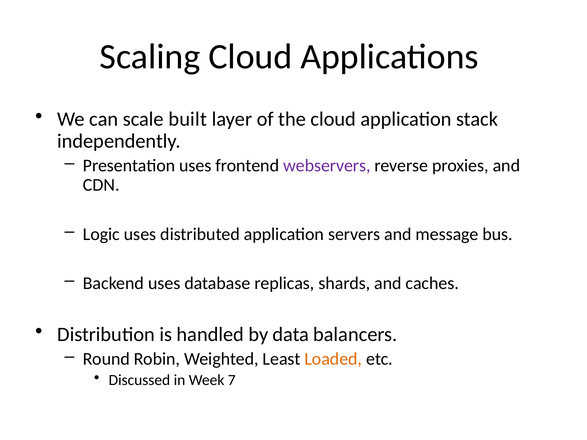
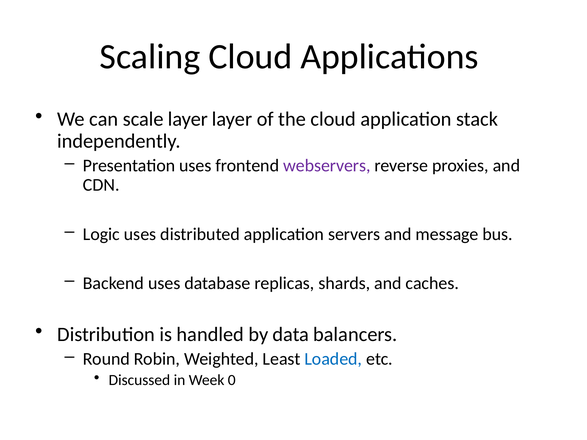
scale built: built -> layer
Loaded colour: orange -> blue
7: 7 -> 0
